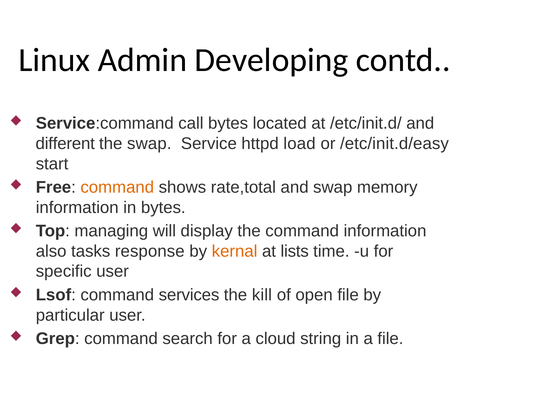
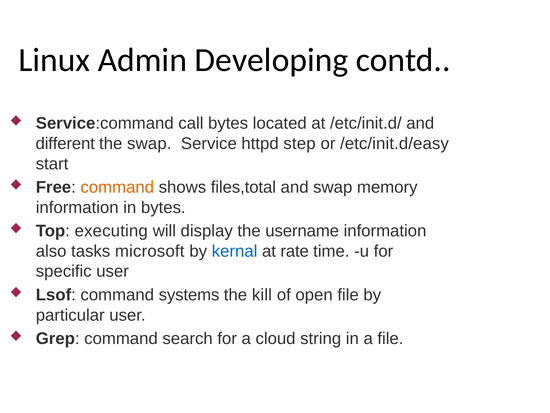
load: load -> step
rate,total: rate,total -> files,total
managing: managing -> executing
the command: command -> username
response: response -> microsoft
kernal colour: orange -> blue
lists: lists -> rate
services: services -> systems
